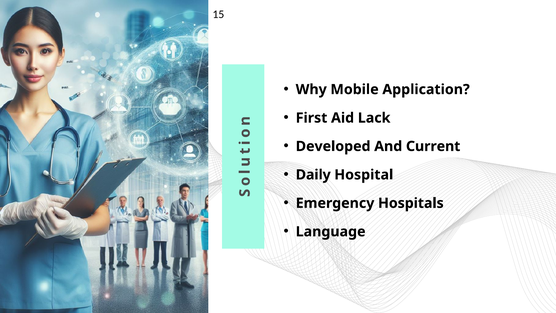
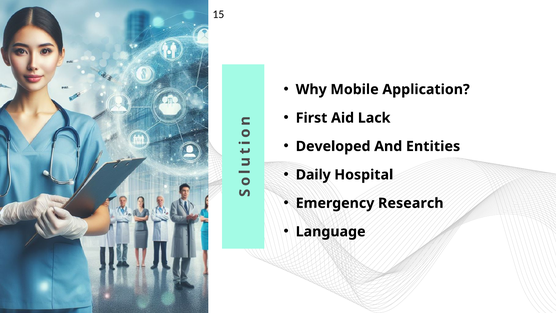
Current: Current -> Entities
Hospitals: Hospitals -> Research
